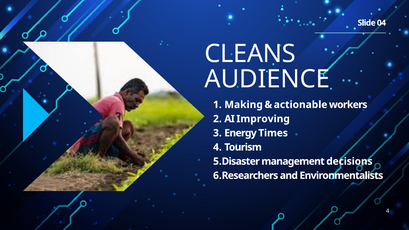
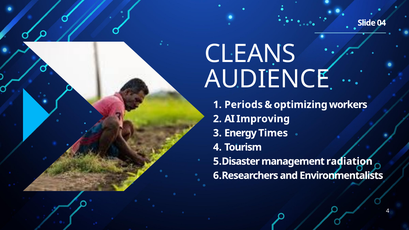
Making: Making -> Periods
actionable: actionable -> optimizing
decisions: decisions -> radiation
